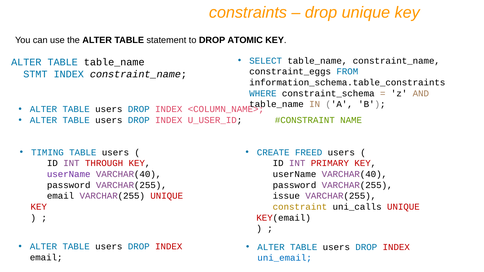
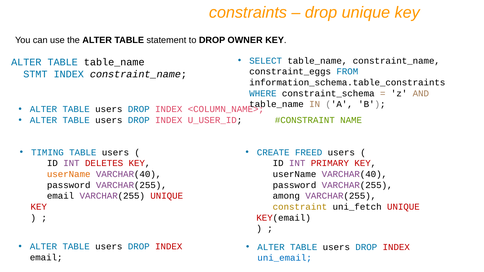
ATOMIC: ATOMIC -> OWNER
THROUGH: THROUGH -> DELETES
userName at (69, 174) colour: purple -> orange
issue: issue -> among
uni_calls: uni_calls -> uni_fetch
